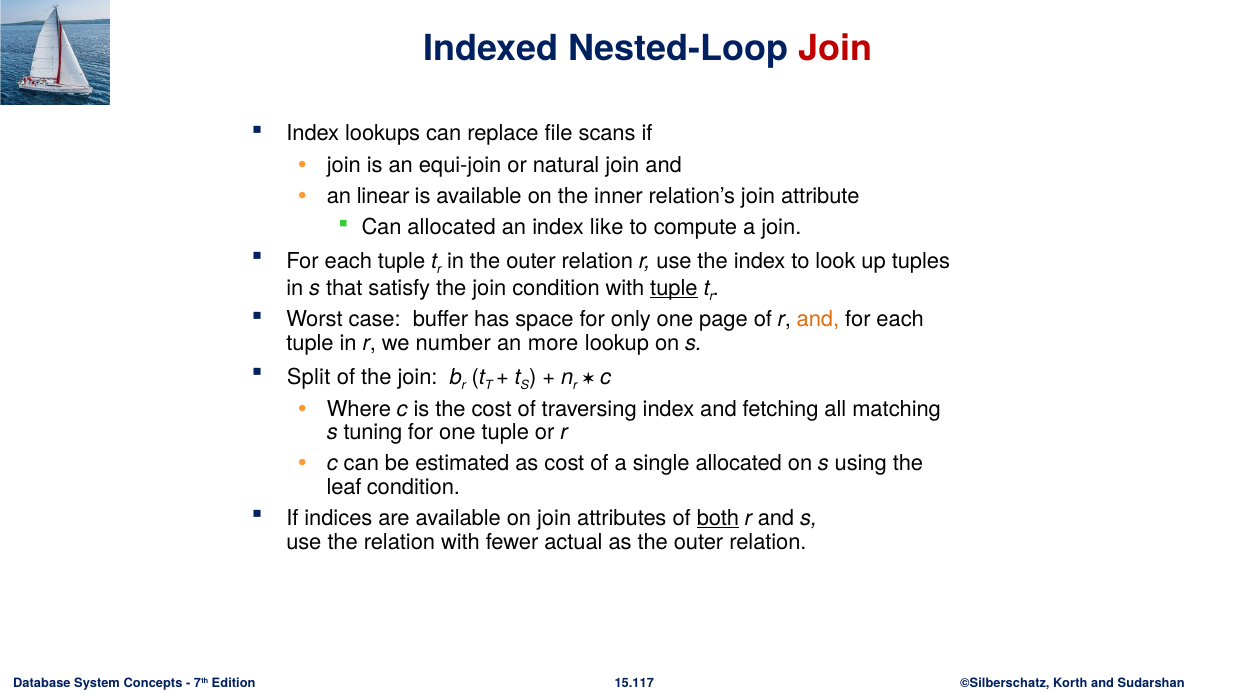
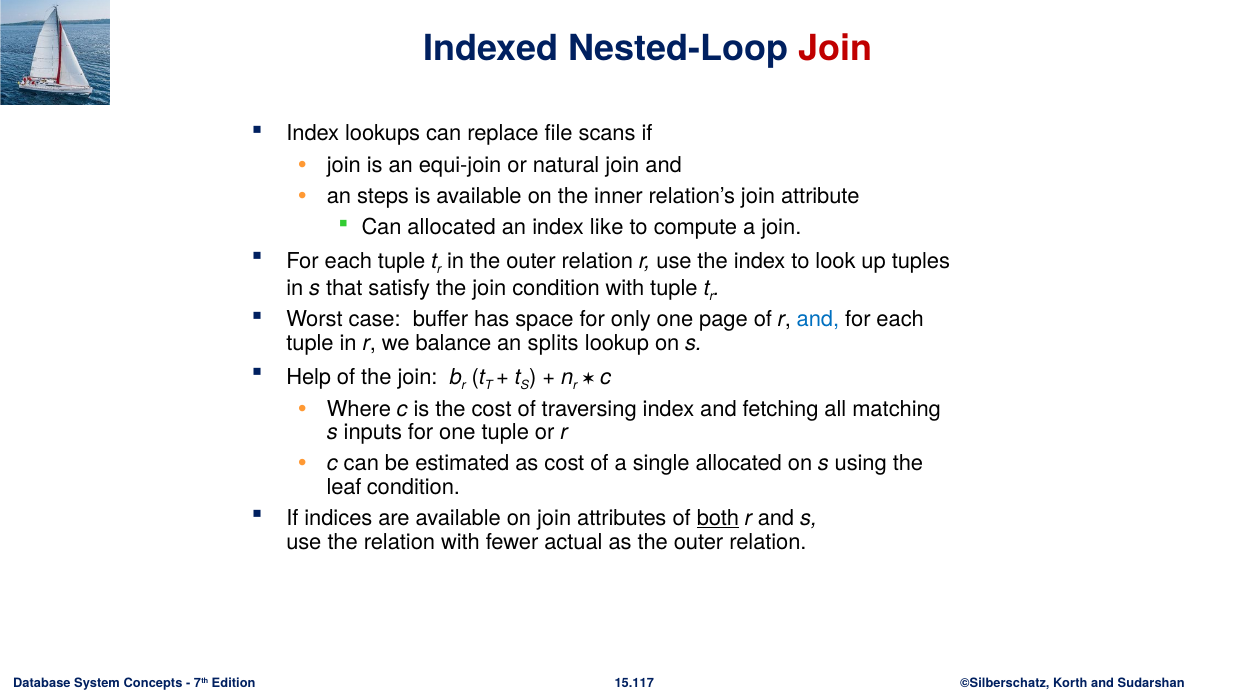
linear: linear -> steps
tuple at (674, 288) underline: present -> none
and at (818, 320) colour: orange -> blue
number: number -> balance
more: more -> splits
Split: Split -> Help
tuning: tuning -> inputs
